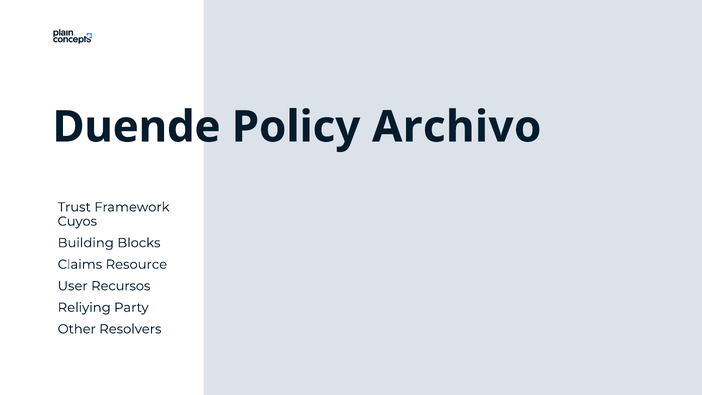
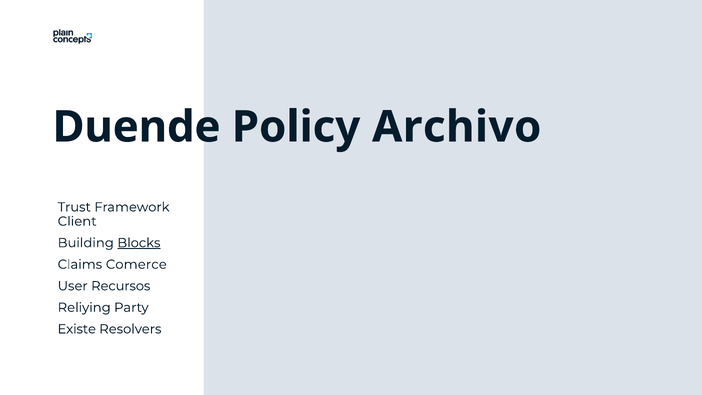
Cuyos: Cuyos -> Client
Blocks underline: none -> present
Resource: Resource -> Comerce
Other: Other -> Existe
